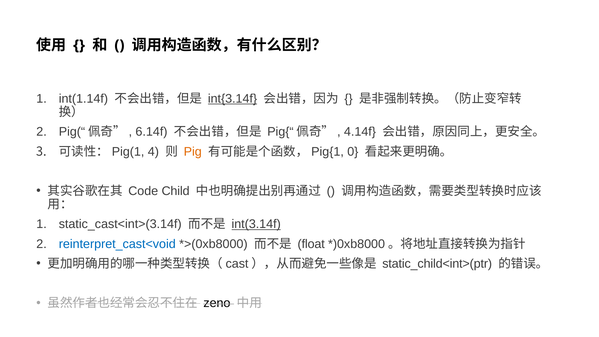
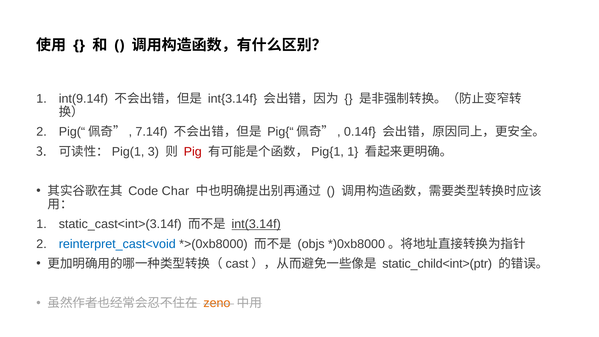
int(1.14f: int(1.14f -> int(9.14f
int{3.14f underline: present -> none
6.14f: 6.14f -> 7.14f
4.14f: 4.14f -> 0.14f
4 at (153, 152): 4 -> 3
Pig colour: orange -> red
0 at (353, 152): 0 -> 1
Child: Child -> Char
float: float -> objs
zeno colour: black -> orange
